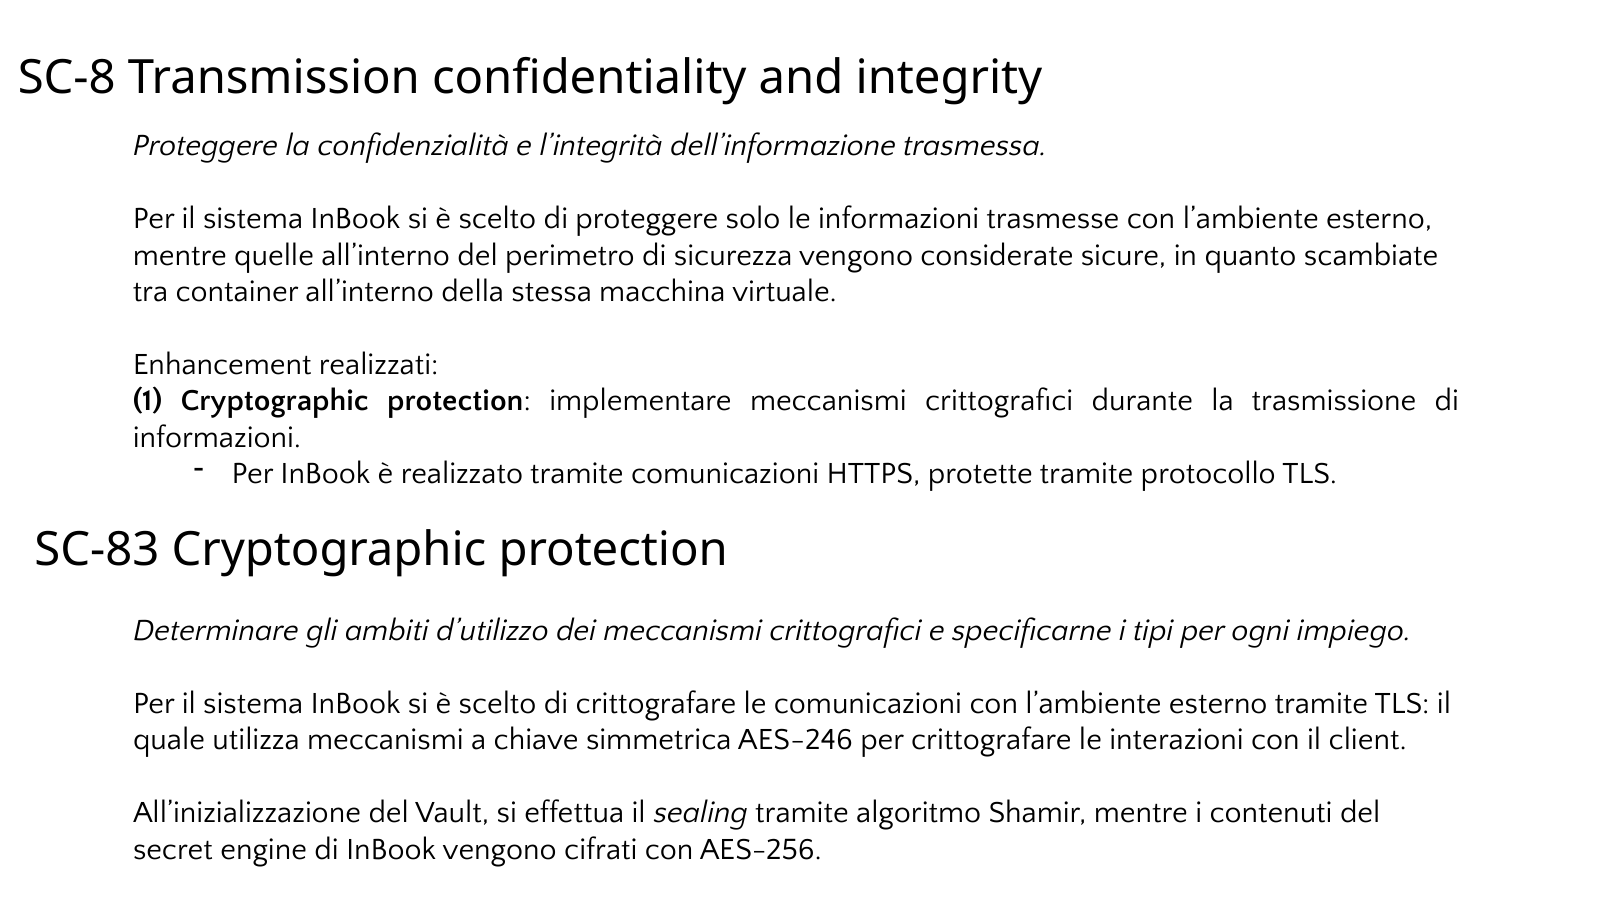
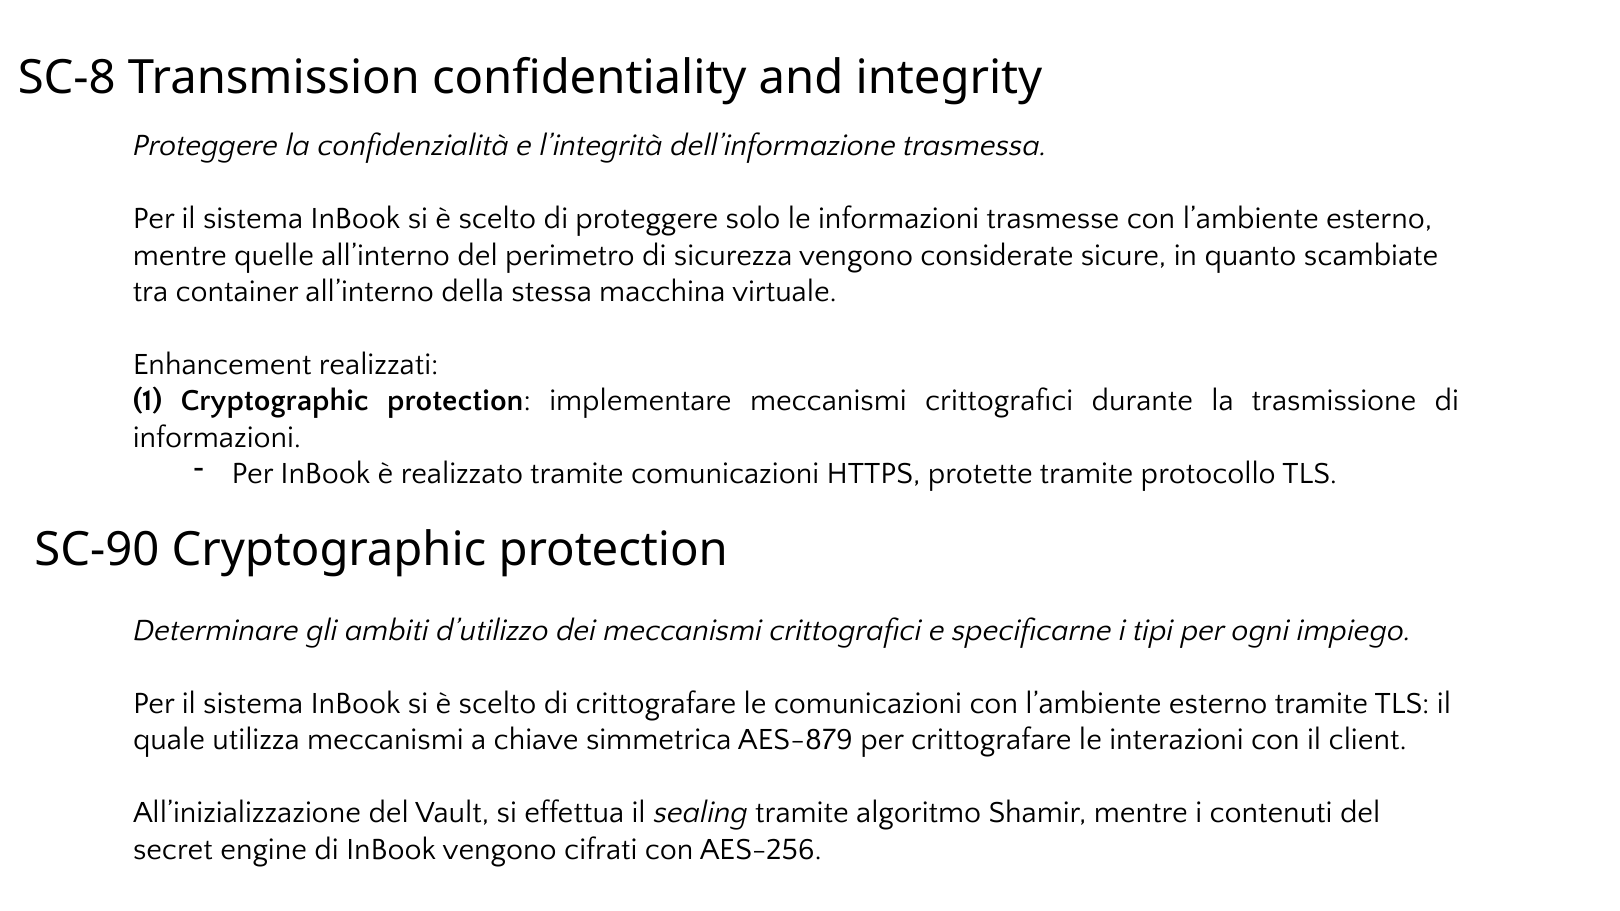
SC-83: SC-83 -> SC-90
AES-246: AES-246 -> AES-879
